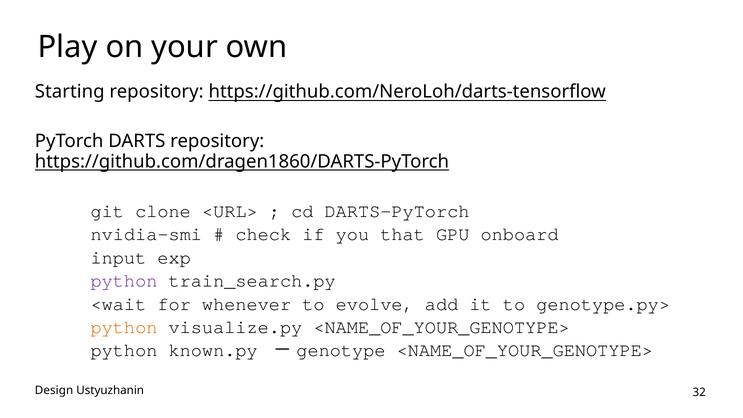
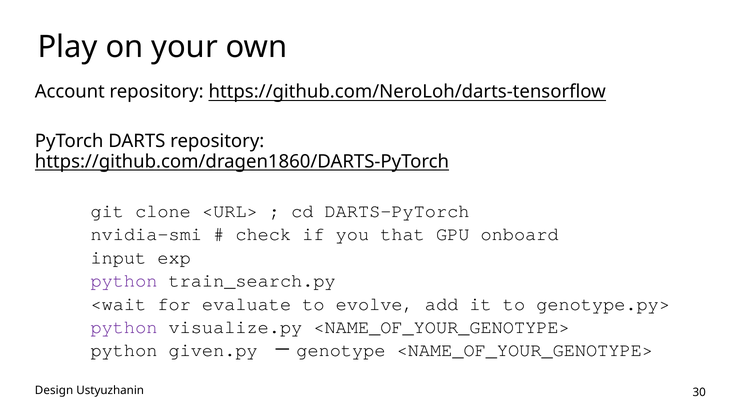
Starting: Starting -> Account
whenever: whenever -> evaluate
python at (124, 327) colour: orange -> purple
known.py: known.py -> given.py
32: 32 -> 30
